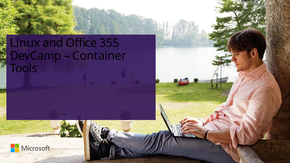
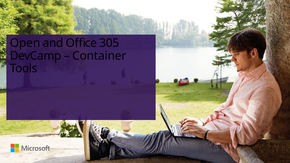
Linux: Linux -> Open
355: 355 -> 305
